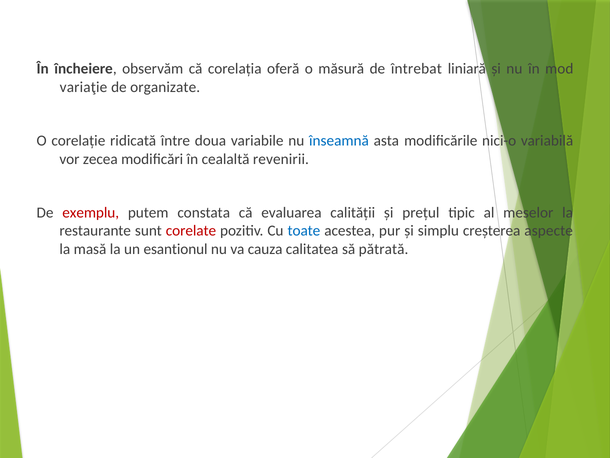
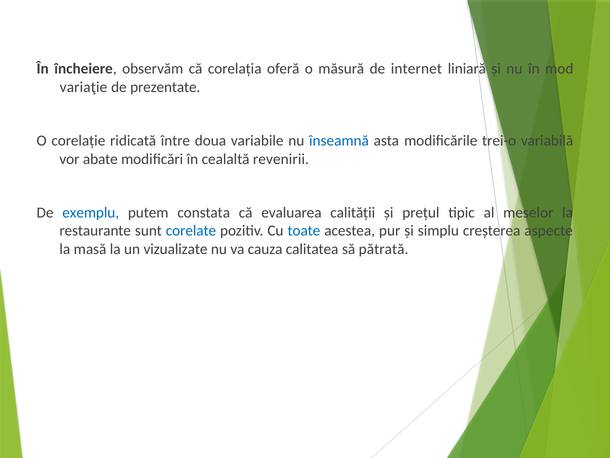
întrebat: întrebat -> internet
organizate: organizate -> prezentate
nici-o: nici-o -> trei-o
zecea: zecea -> abate
exemplu colour: red -> blue
corelate colour: red -> blue
esantionul: esantionul -> vizualizate
